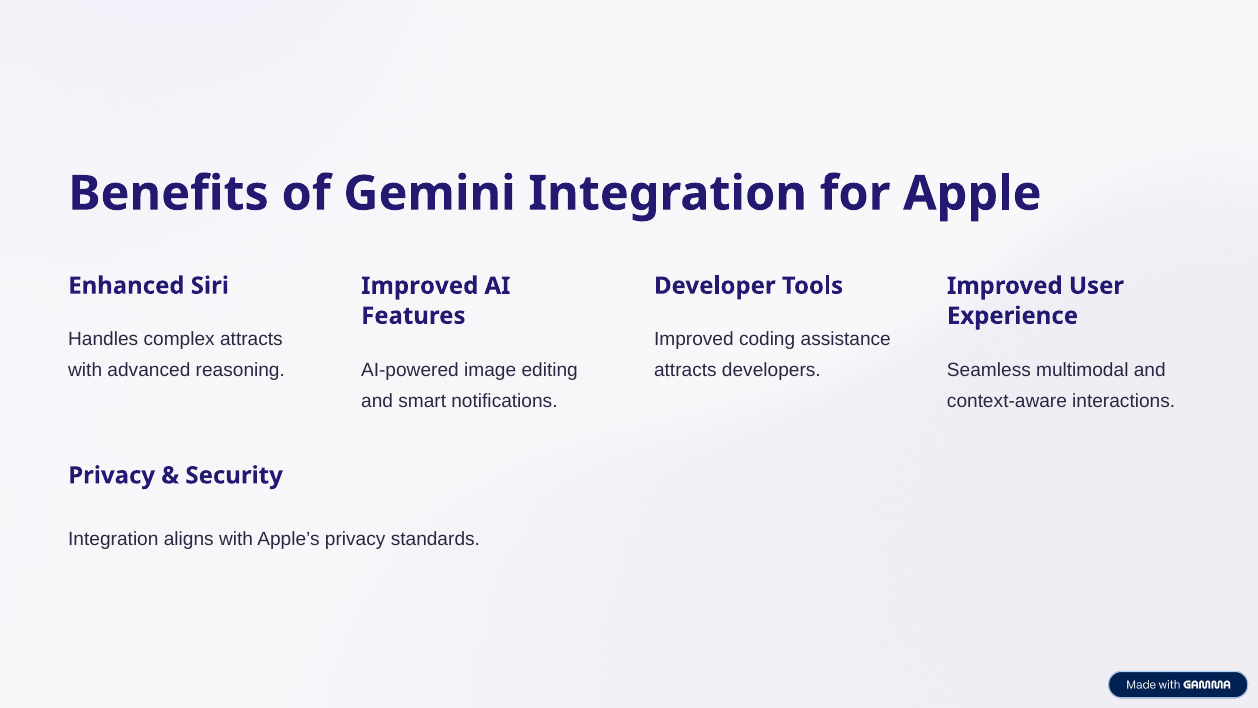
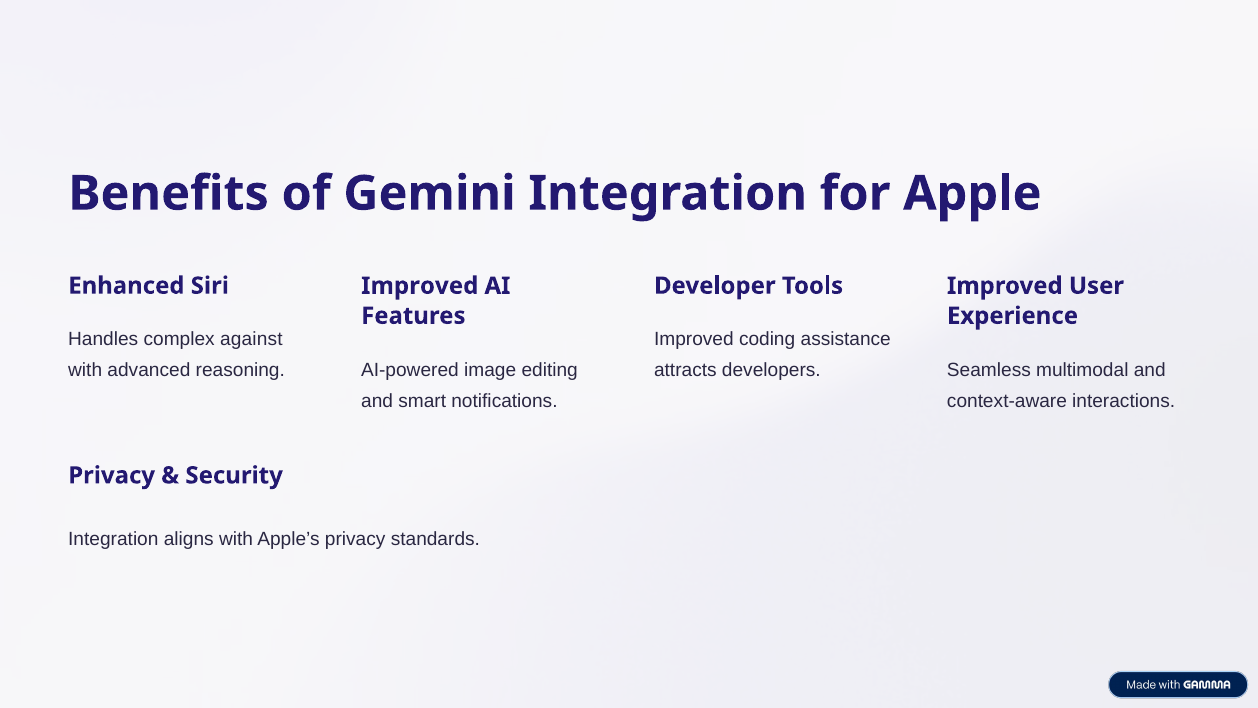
complex attracts: attracts -> against
